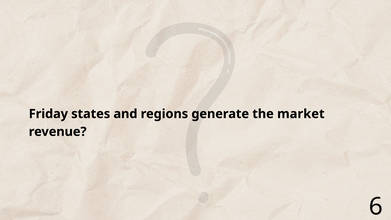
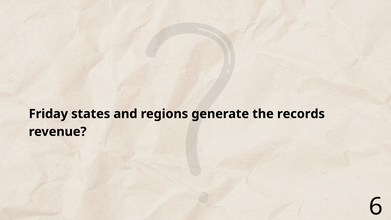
market: market -> records
